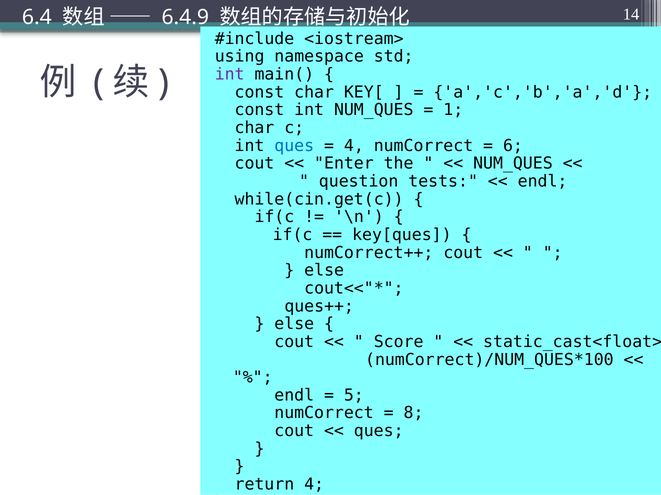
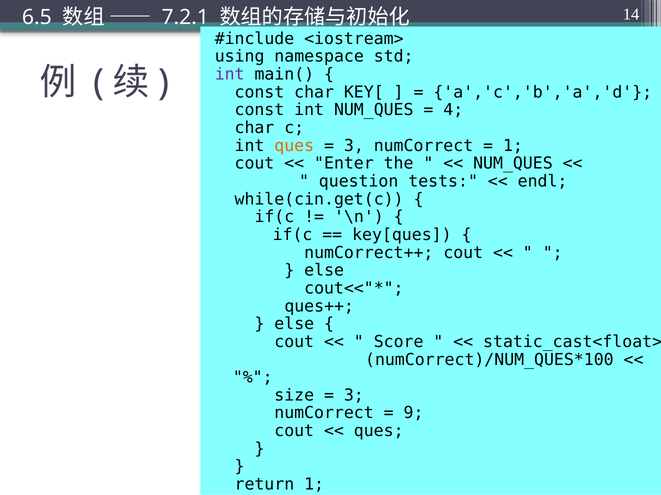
6.4: 6.4 -> 6.5
6.4.9: 6.4.9 -> 7.2.1
1: 1 -> 4
ques at (294, 146) colour: blue -> orange
4 at (354, 146): 4 -> 3
6 at (513, 146): 6 -> 1
endl at (294, 396): endl -> size
5 at (354, 396): 5 -> 3
8: 8 -> 9
return 4: 4 -> 1
